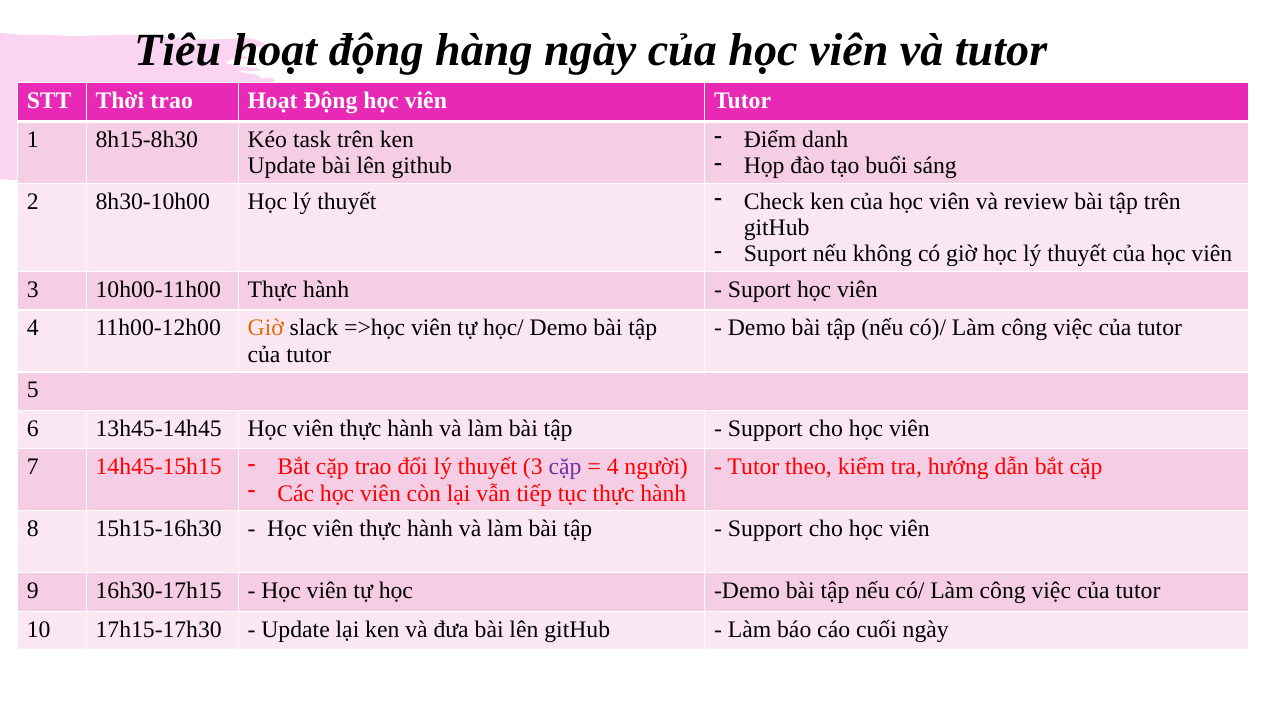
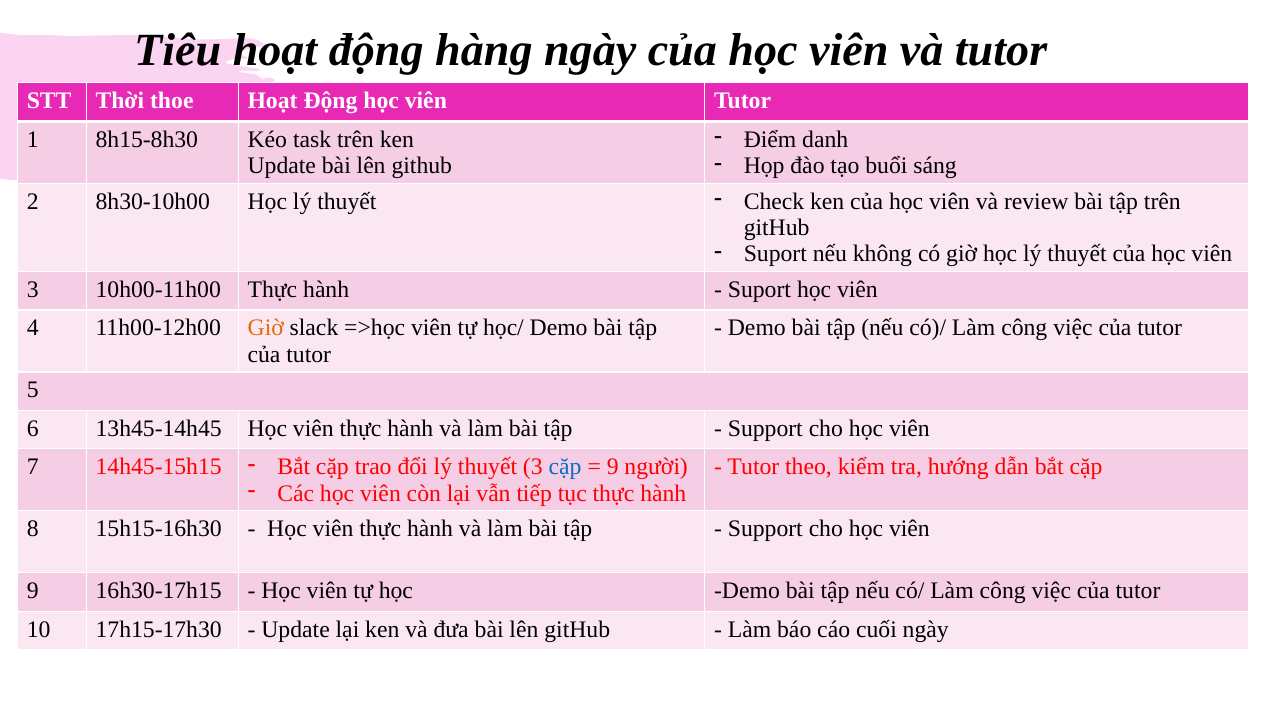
Thời trao: trao -> thoe
cặp at (565, 467) colour: purple -> blue
4 at (613, 467): 4 -> 9
